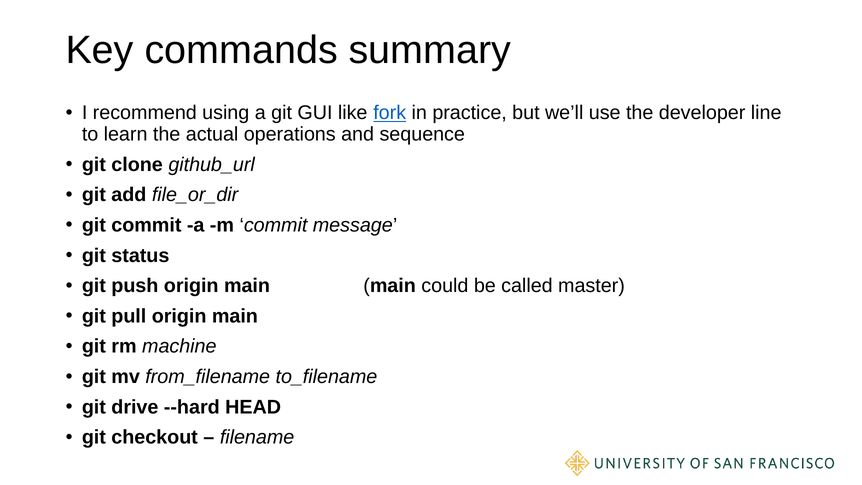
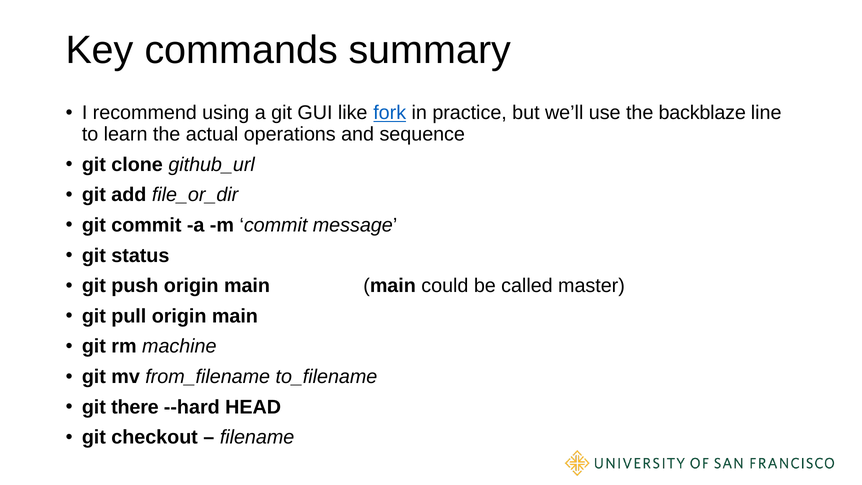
developer: developer -> backblaze
drive: drive -> there
